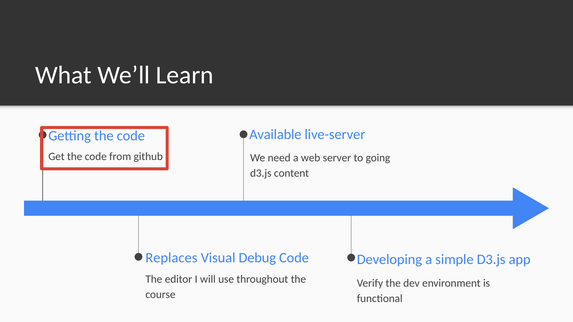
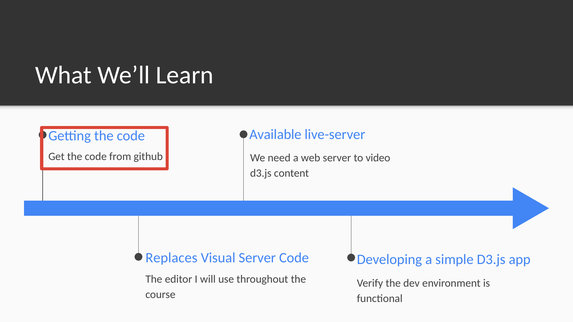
going: going -> video
Visual Debug: Debug -> Server
